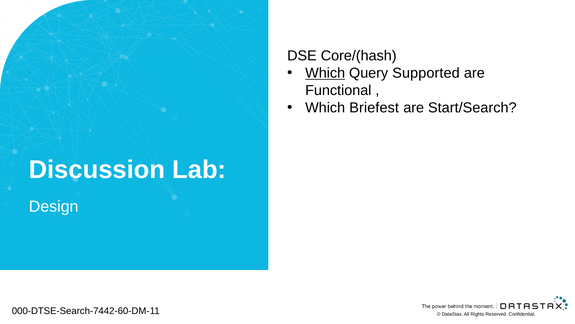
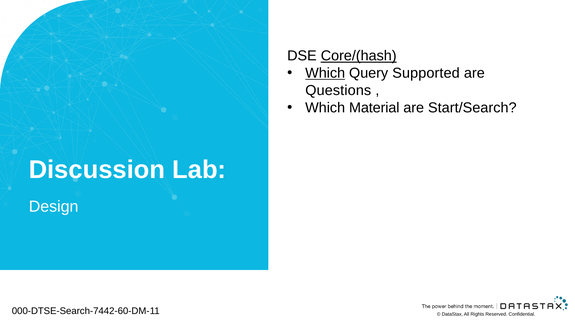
Core/(hash underline: none -> present
Functional: Functional -> Questions
Briefest: Briefest -> Material
